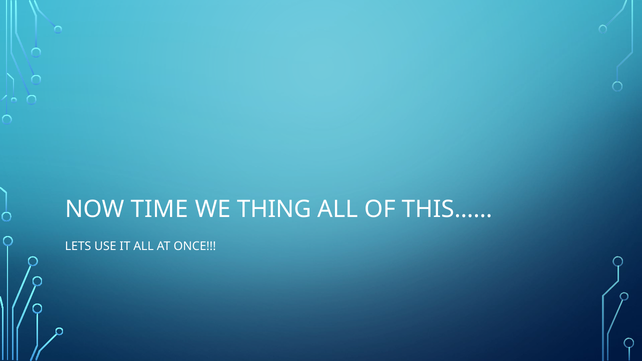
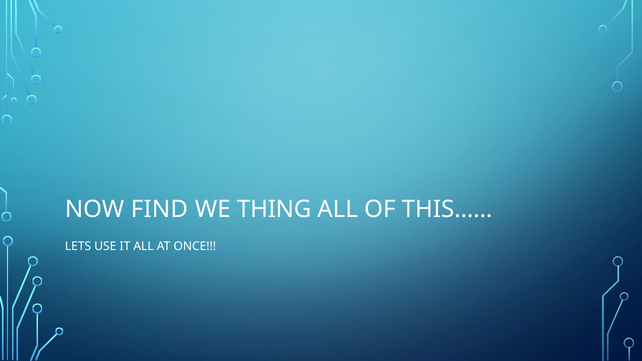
TIME: TIME -> FIND
